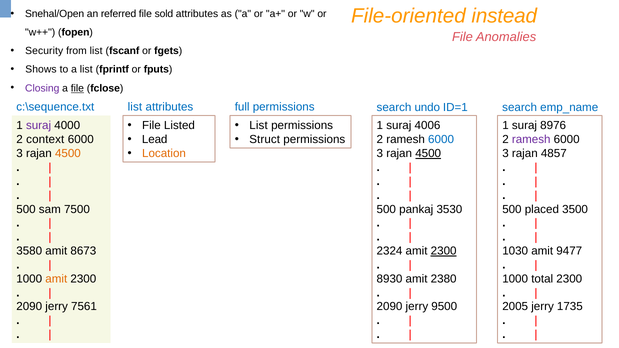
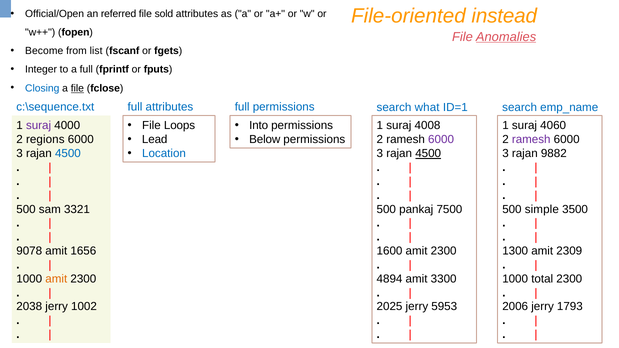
Snehal/Open: Snehal/Open -> Official/Open
Anomalies underline: none -> present
Security: Security -> Become
Shows: Shows -> Integer
a list: list -> full
Closing colour: purple -> blue
list at (135, 107): list -> full
undo: undo -> what
Listed: Listed -> Loops
List at (259, 126): List -> Into
4006: 4006 -> 4008
8976: 8976 -> 4060
Struct: Struct -> Below
context: context -> regions
6000 at (441, 140) colour: blue -> purple
Location colour: orange -> blue
4500 at (68, 154) colour: orange -> blue
4857: 4857 -> 9882
7500: 7500 -> 3321
3530: 3530 -> 7500
placed: placed -> simple
3580: 3580 -> 9078
8673: 8673 -> 1656
2324: 2324 -> 1600
2300 at (444, 251) underline: present -> none
1030: 1030 -> 1300
9477: 9477 -> 2309
8930: 8930 -> 4894
2380: 2380 -> 3300
2090 at (29, 307): 2090 -> 2038
7561: 7561 -> 1002
2090 at (390, 307): 2090 -> 2025
9500: 9500 -> 5953
2005: 2005 -> 2006
1735: 1735 -> 1793
